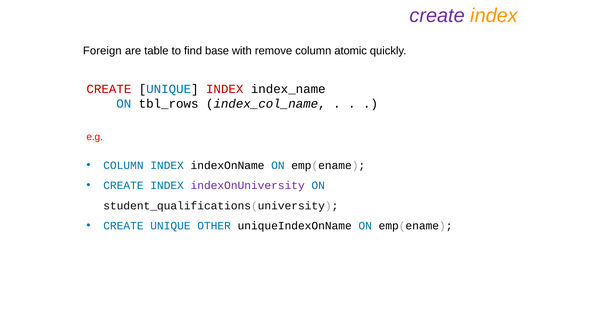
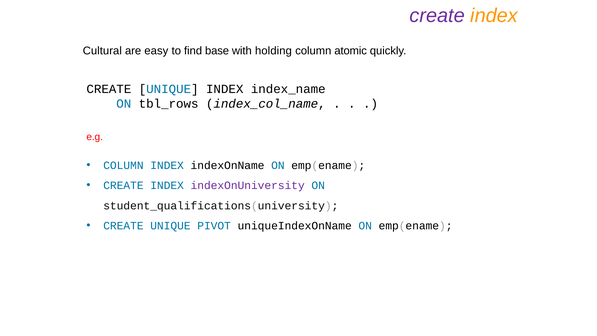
Foreign: Foreign -> Cultural
table: table -> easy
remove: remove -> holding
CREATE at (109, 89) colour: red -> black
INDEX at (225, 89) colour: red -> black
OTHER: OTHER -> PIVOT
